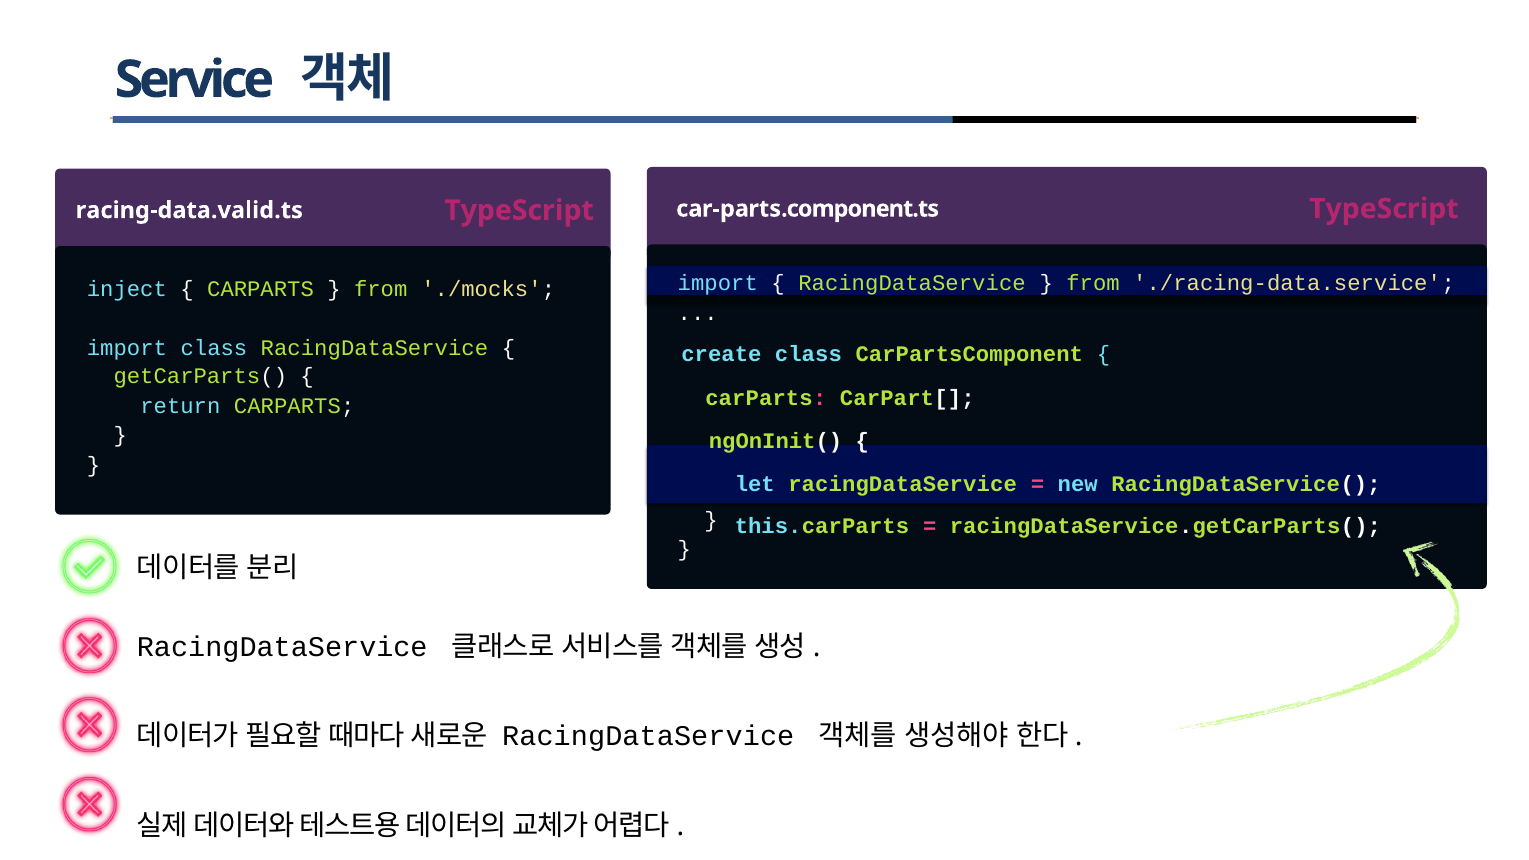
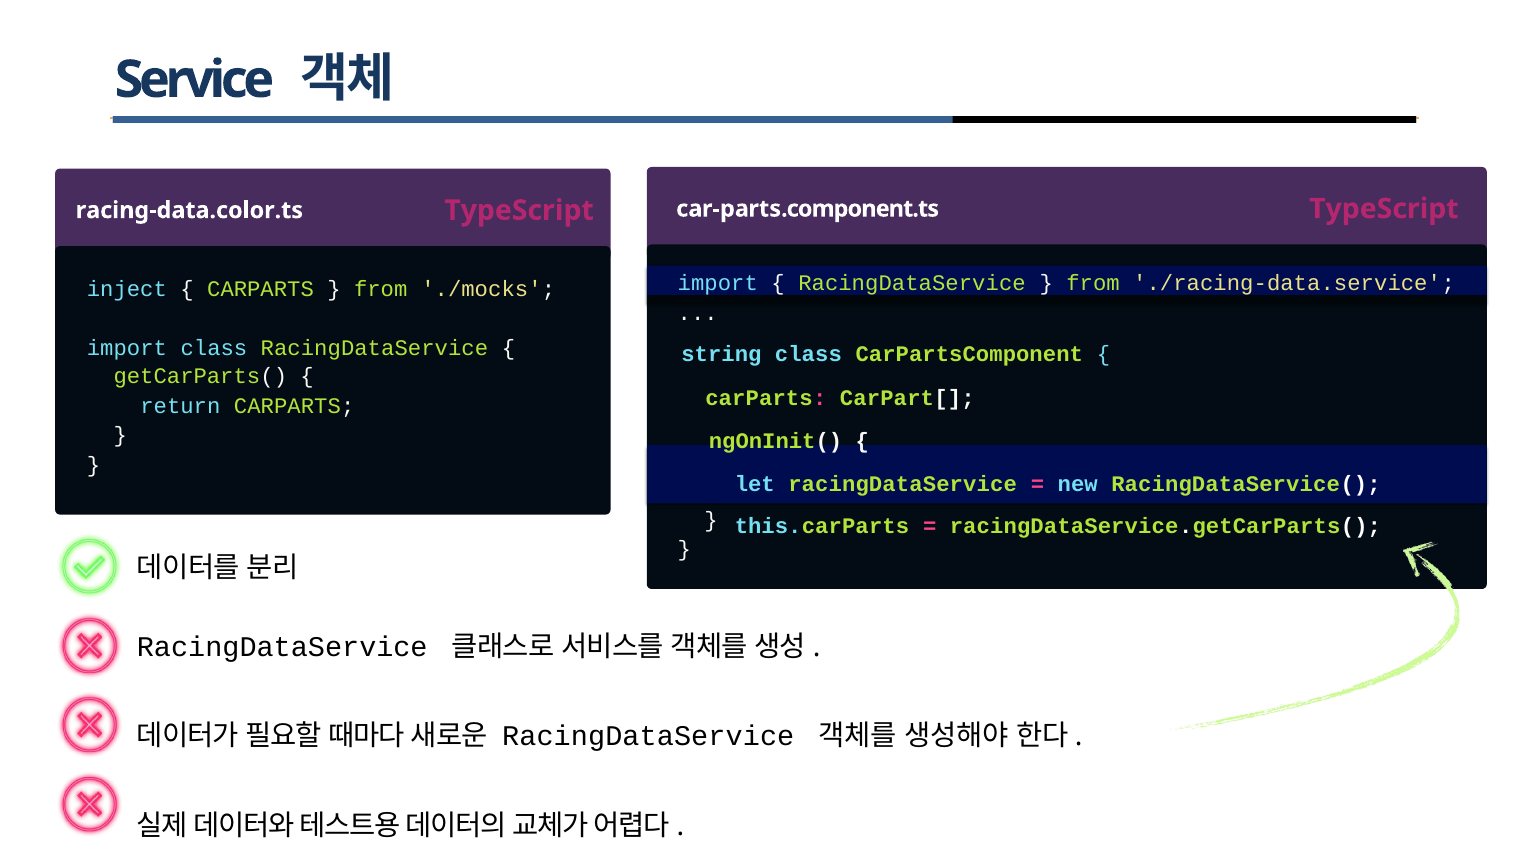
racing-data.valid.ts: racing-data.valid.ts -> racing-data.color.ts
create: create -> string
